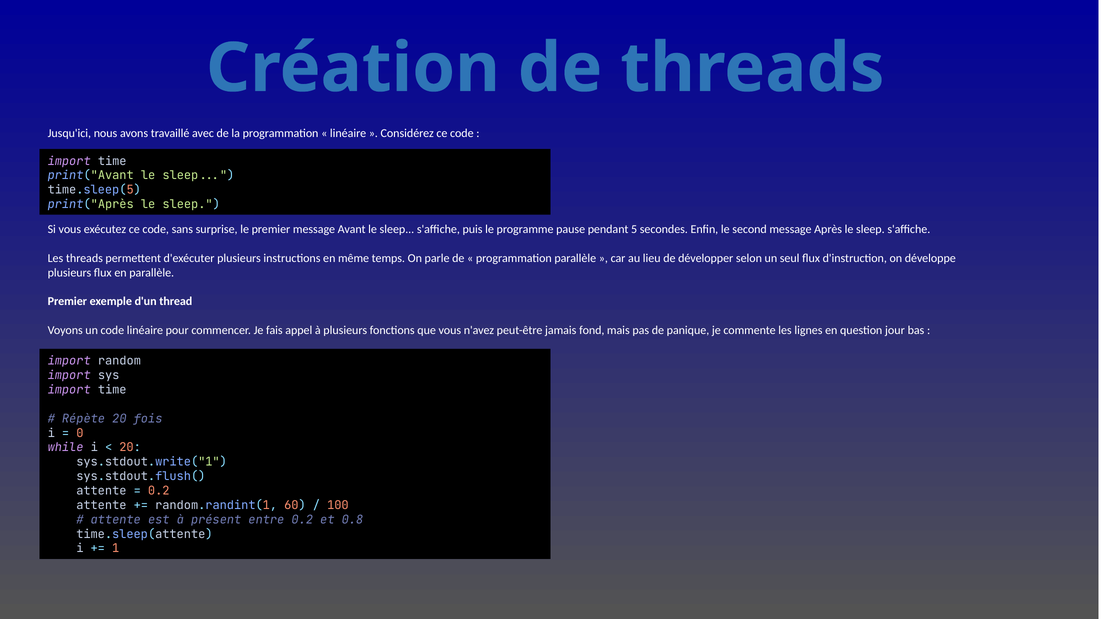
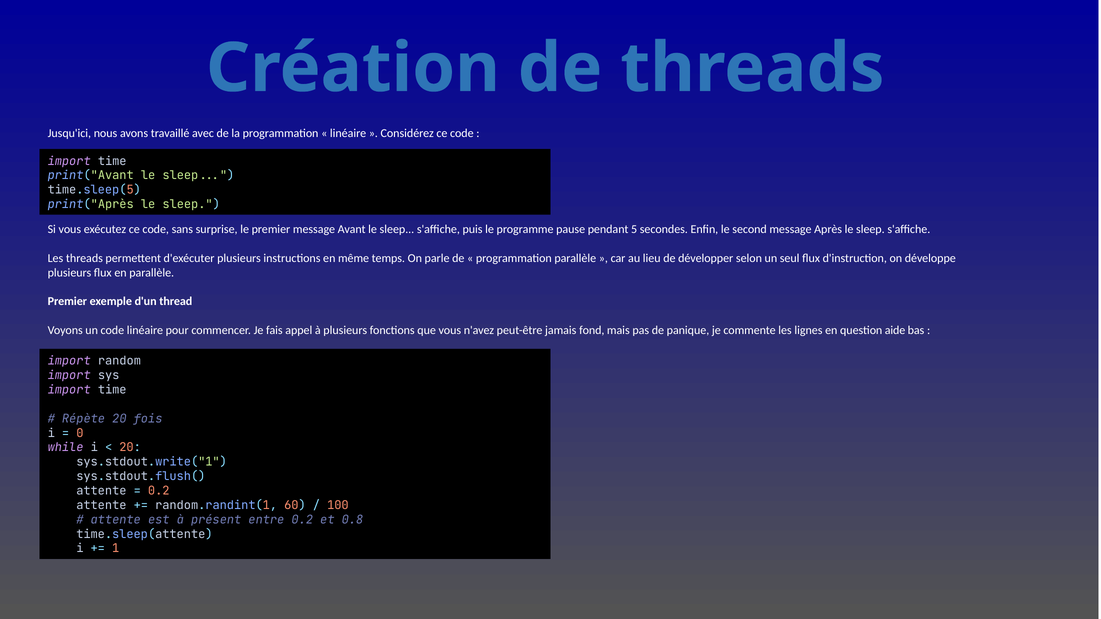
jour: jour -> aide
